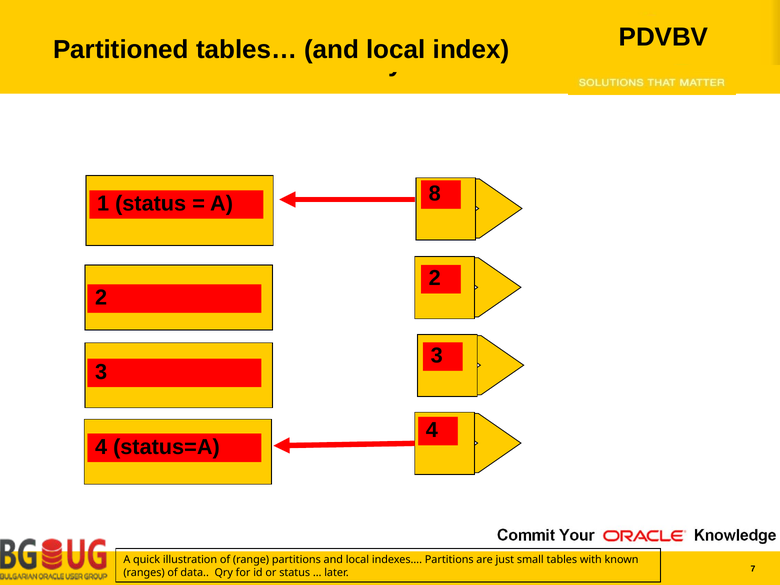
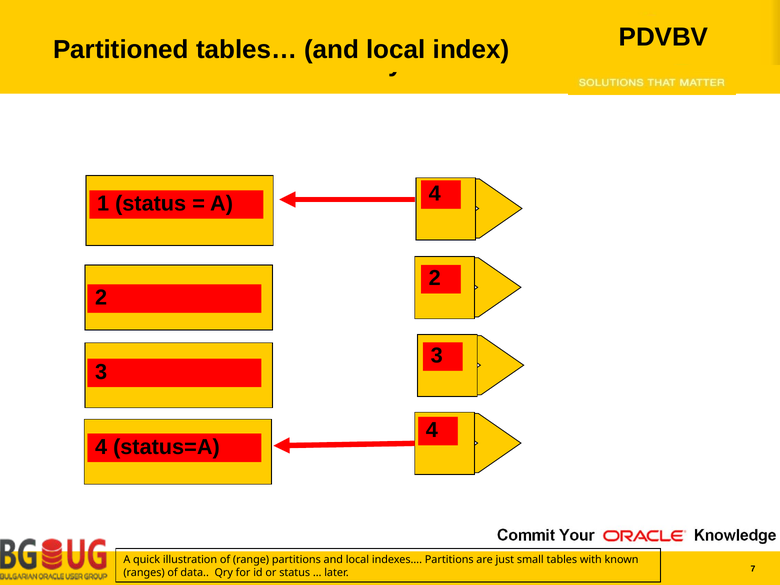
A 8: 8 -> 4
